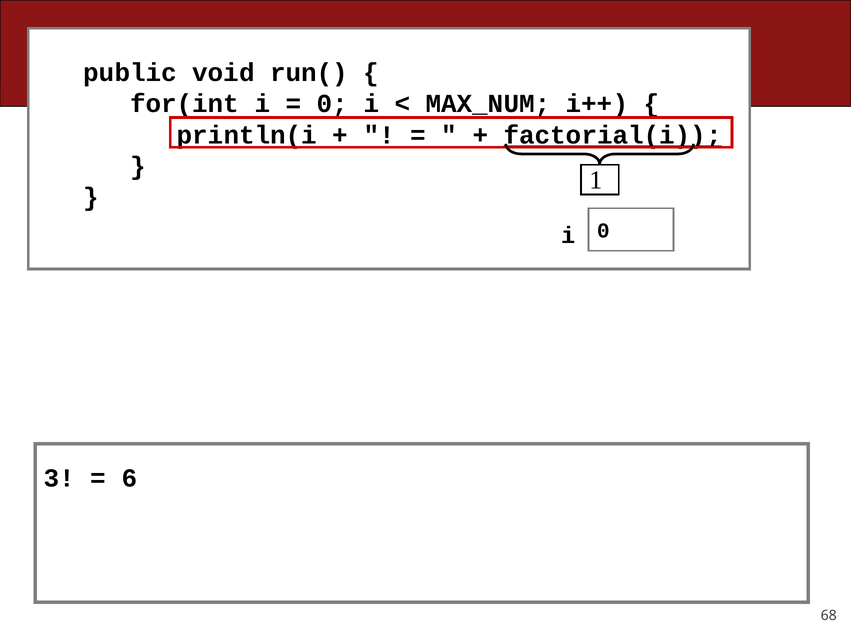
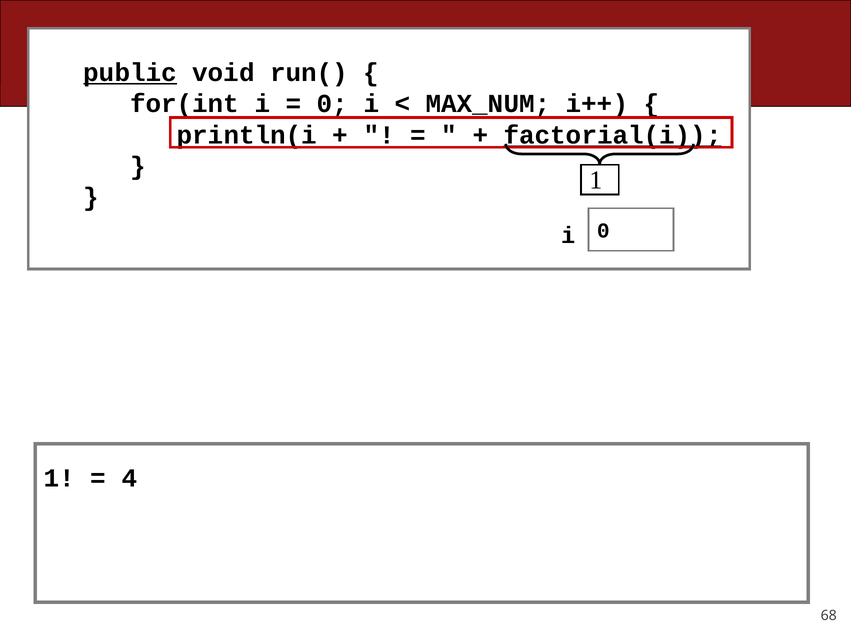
public underline: none -> present
3 at (59, 478): 3 -> 1
6: 6 -> 4
